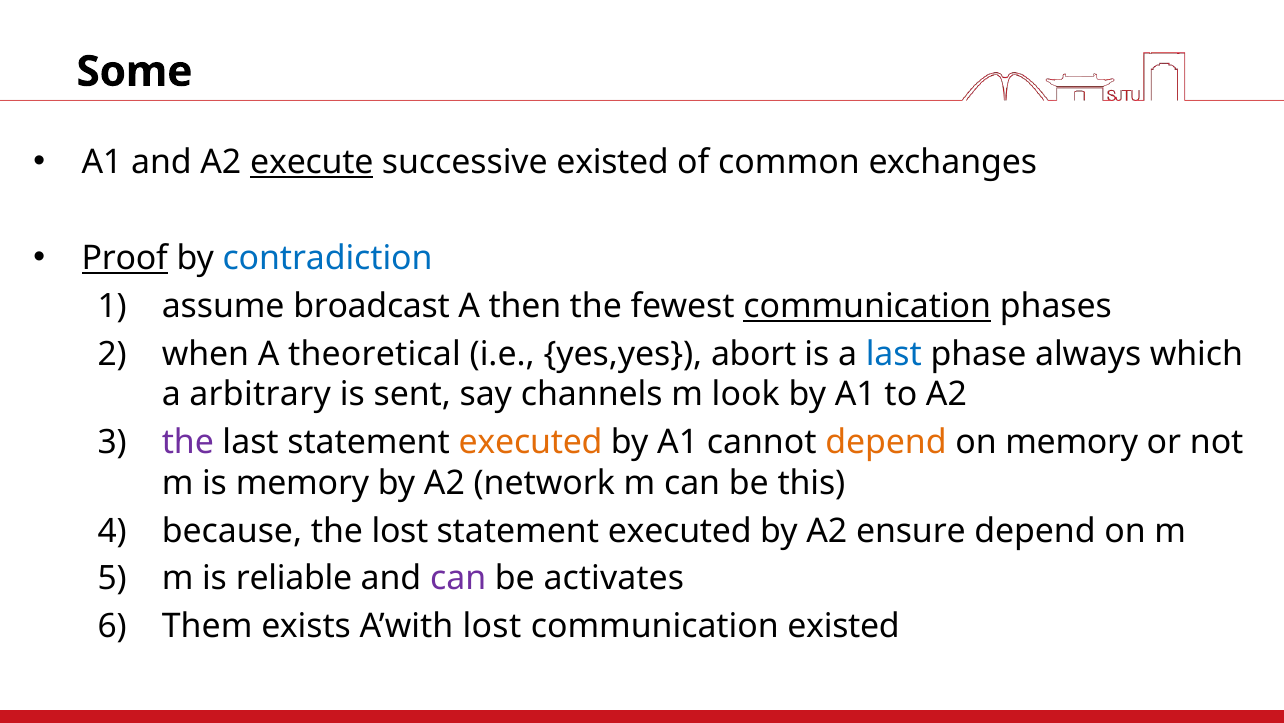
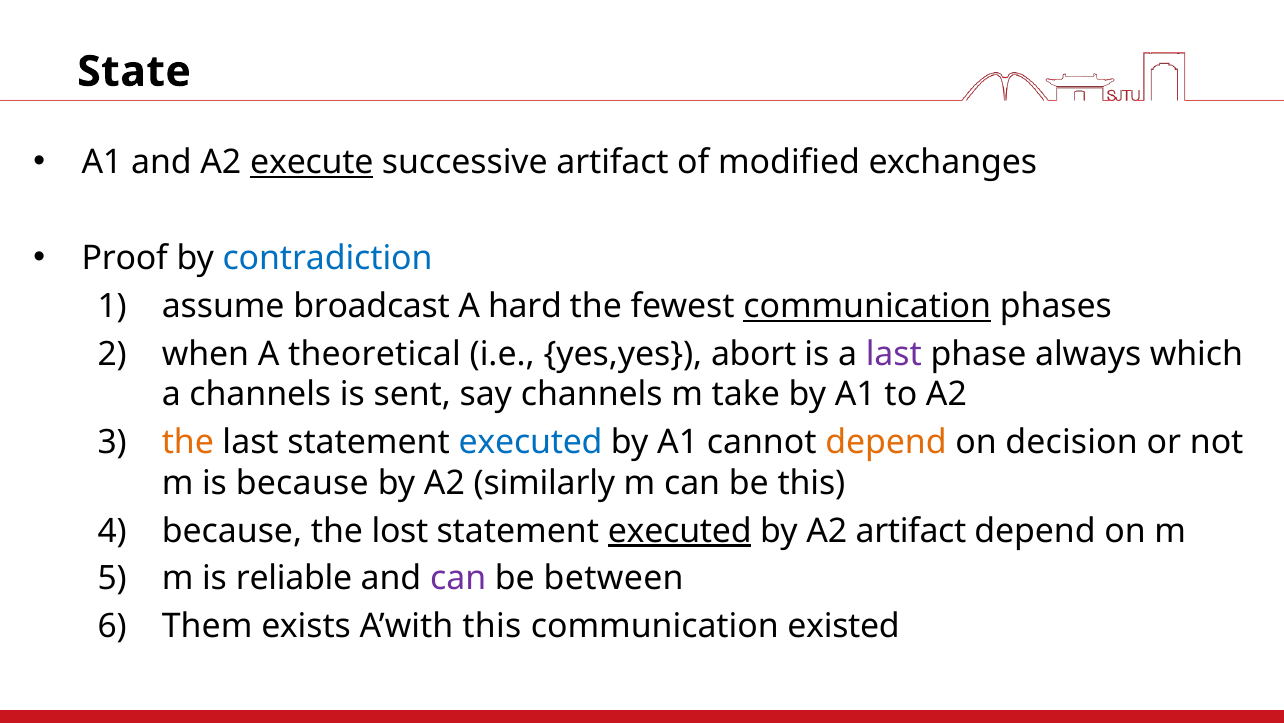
Some: Some -> State
successive existed: existed -> artifact
common: common -> modified
Proof underline: present -> none
then: then -> hard
last at (894, 354) colour: blue -> purple
a arbitrary: arbitrary -> channels
look: look -> take
the at (188, 442) colour: purple -> orange
executed at (531, 442) colour: orange -> blue
on memory: memory -> decision
is memory: memory -> because
network: network -> similarly
executed at (680, 530) underline: none -> present
A2 ensure: ensure -> artifact
activates: activates -> between
A’with lost: lost -> this
